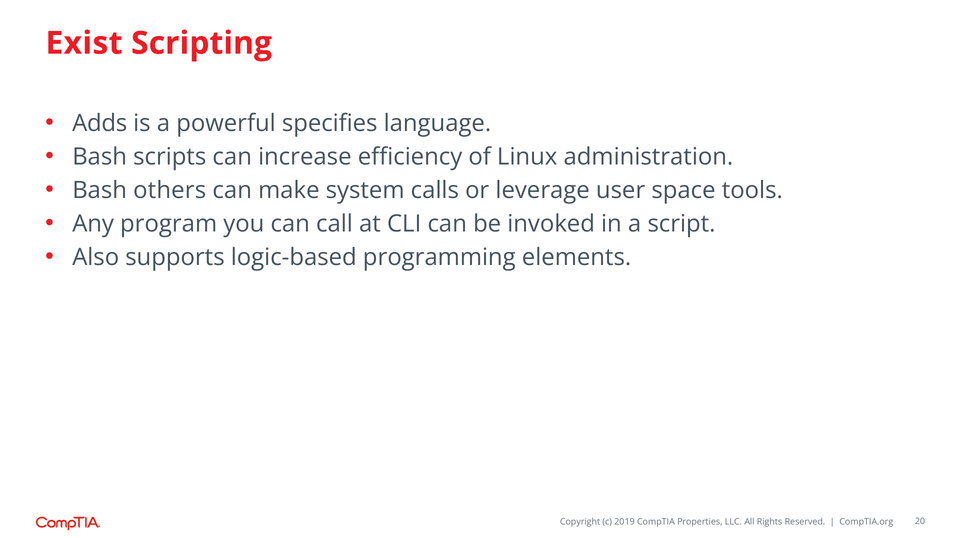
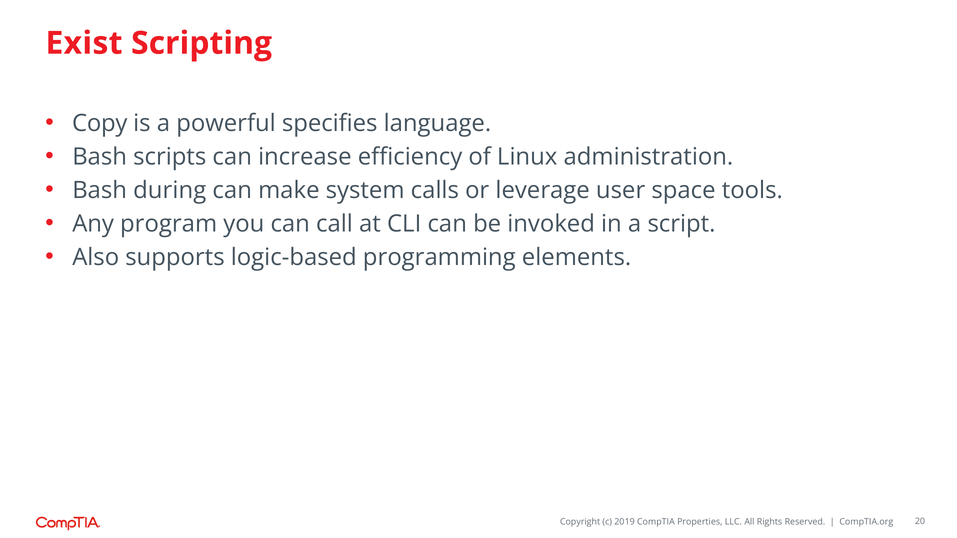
Adds: Adds -> Copy
others: others -> during
